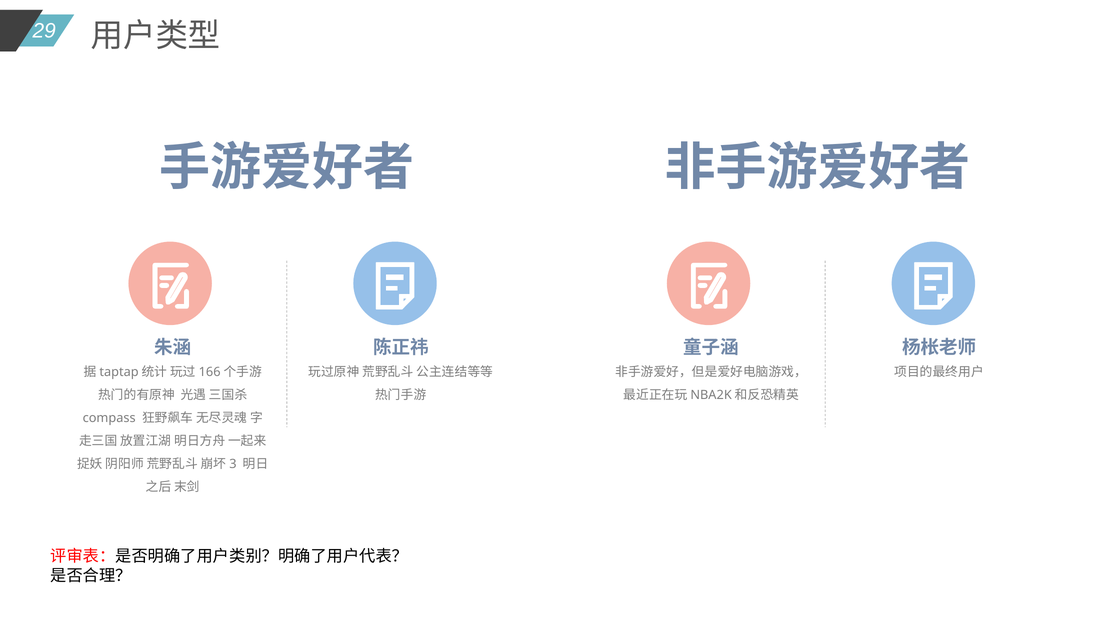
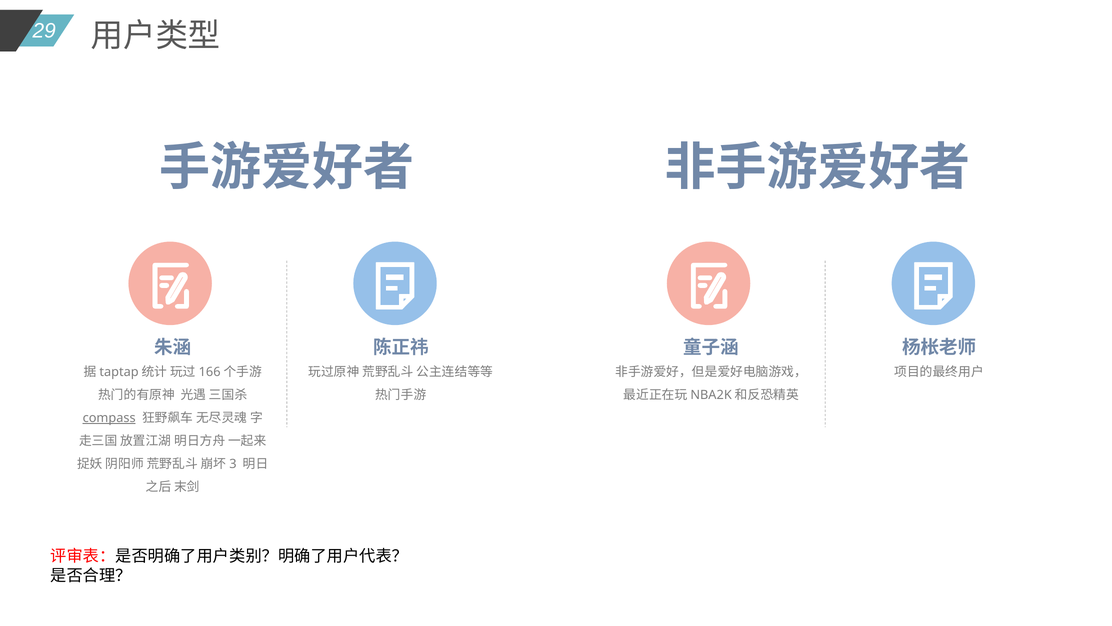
compass underline: none -> present
